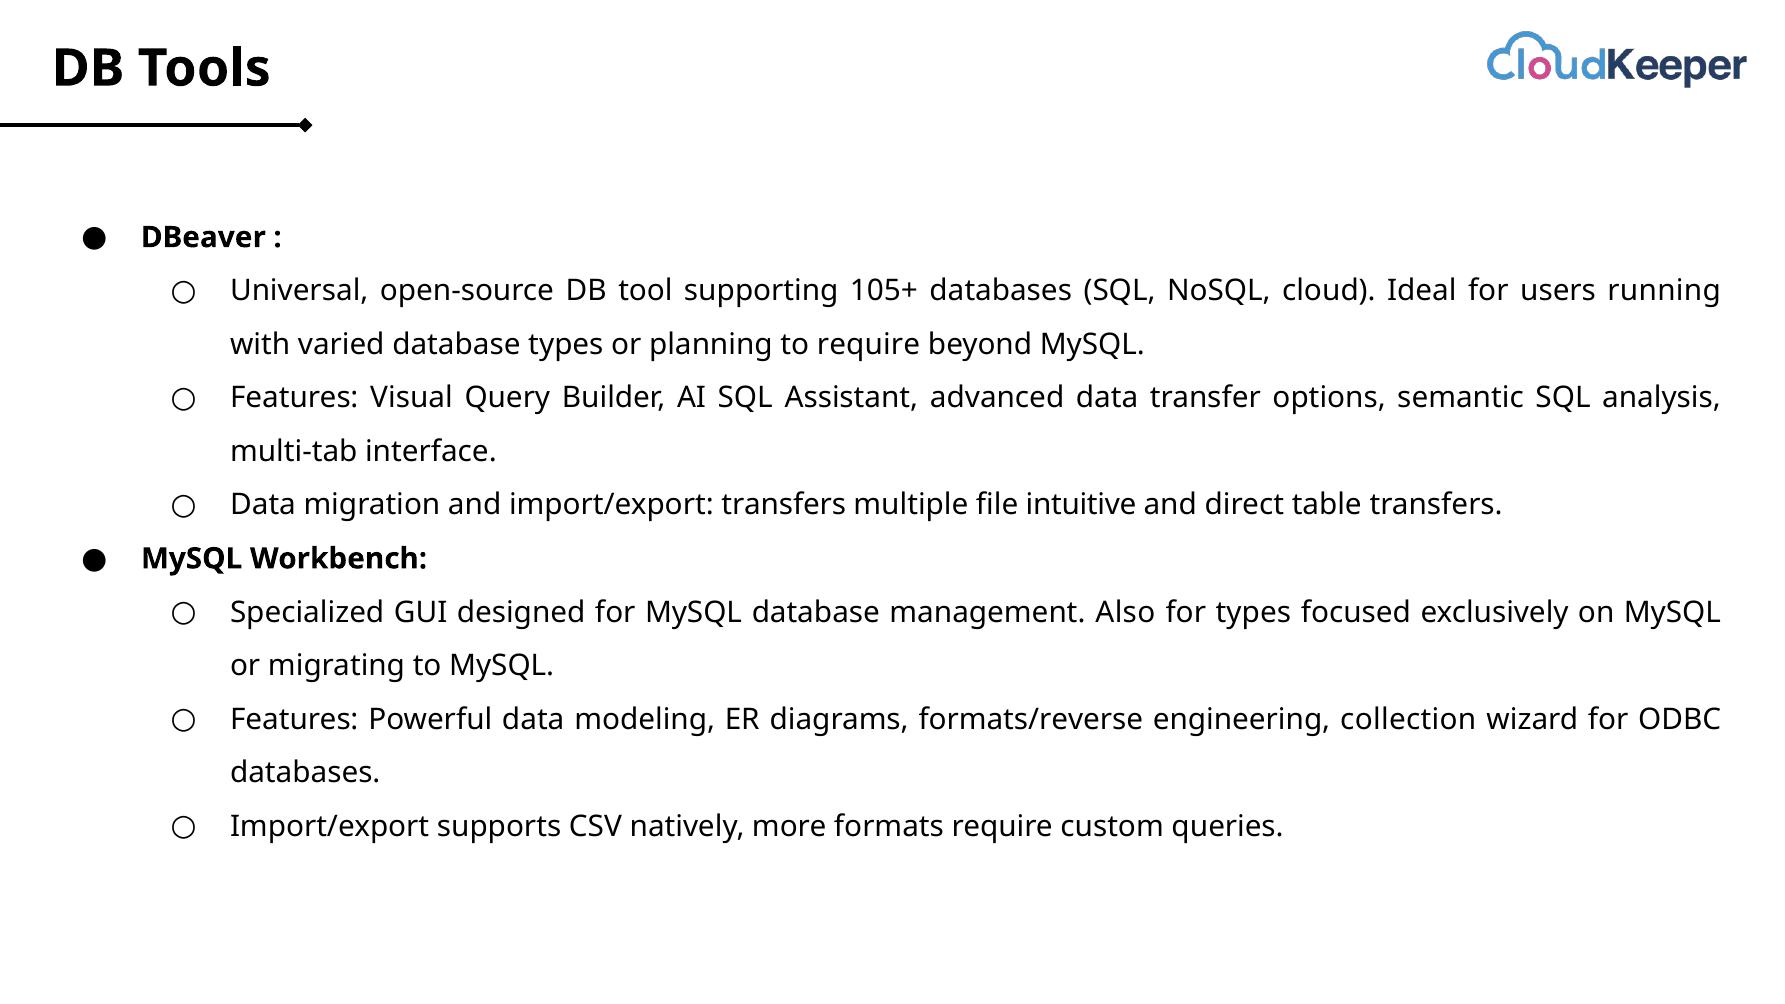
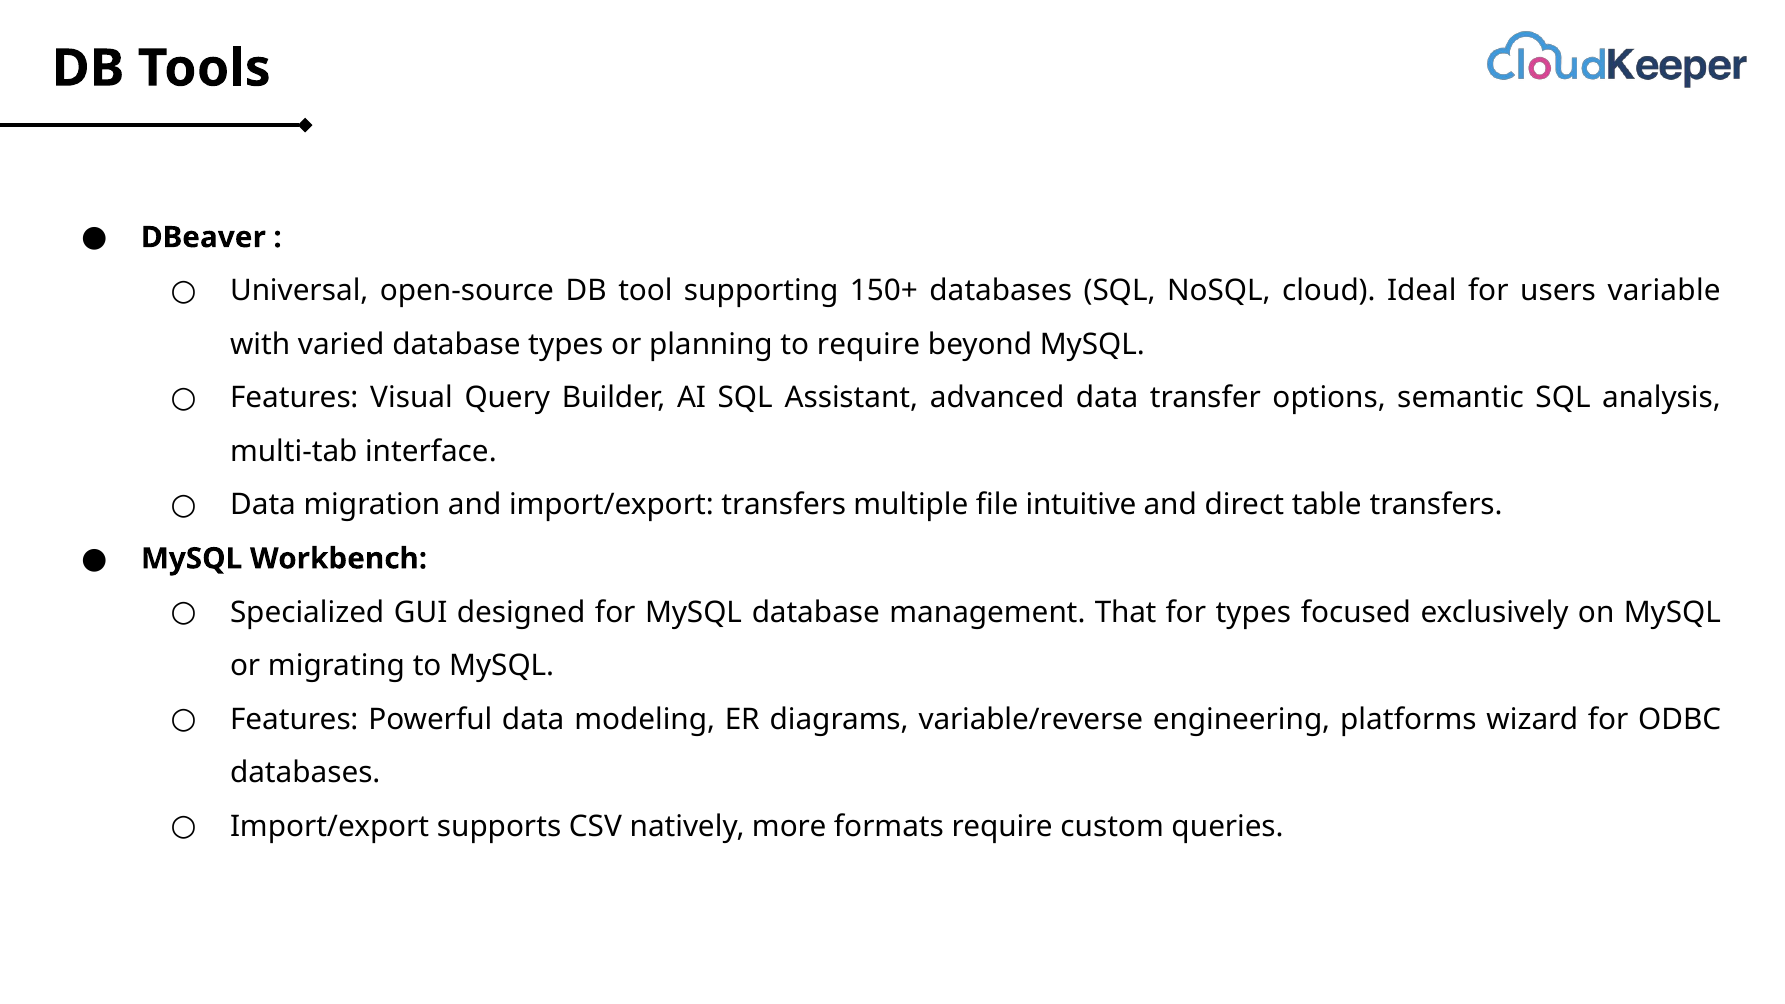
105+: 105+ -> 150+
running: running -> variable
Also: Also -> That
formats/reverse: formats/reverse -> variable/reverse
collection: collection -> platforms
